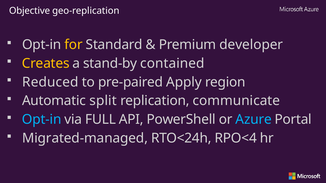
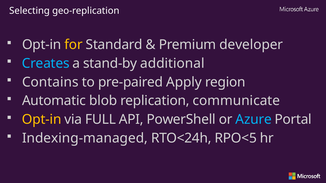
Objective: Objective -> Selecting
Creates colour: yellow -> light blue
contained: contained -> additional
Reduced: Reduced -> Contains
split: split -> blob
Opt-in at (42, 120) colour: light blue -> yellow
Migrated-managed: Migrated-managed -> Indexing-managed
RPO<4: RPO<4 -> RPO<5
